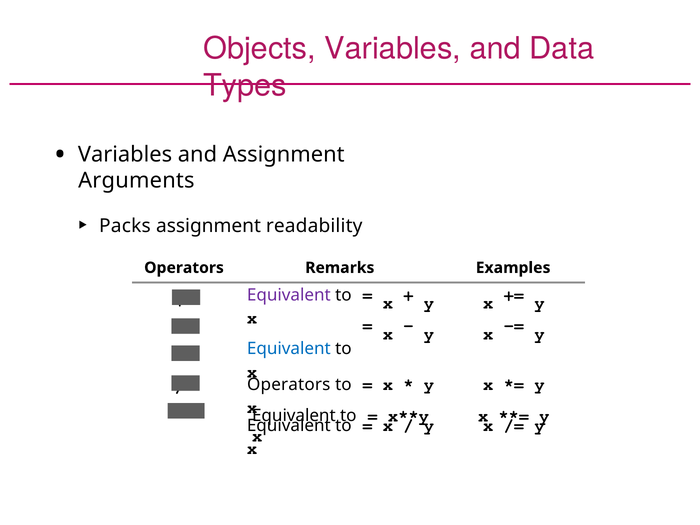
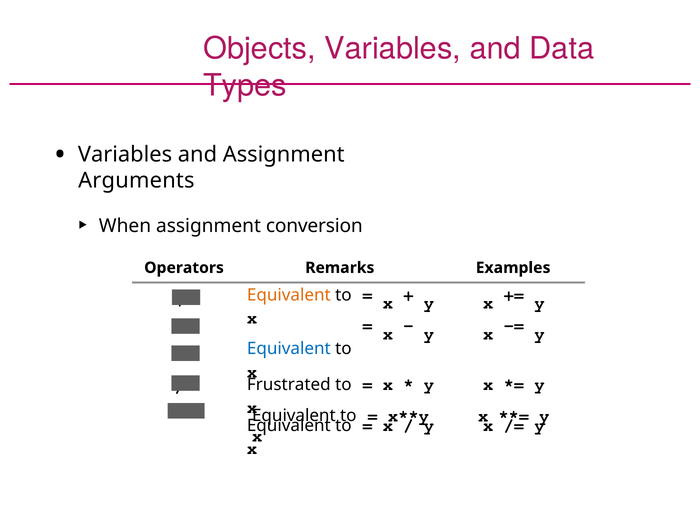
Packs: Packs -> When
readability: readability -> conversion
Equivalent at (289, 295) colour: purple -> orange
Operators at (289, 384): Operators -> Frustrated
